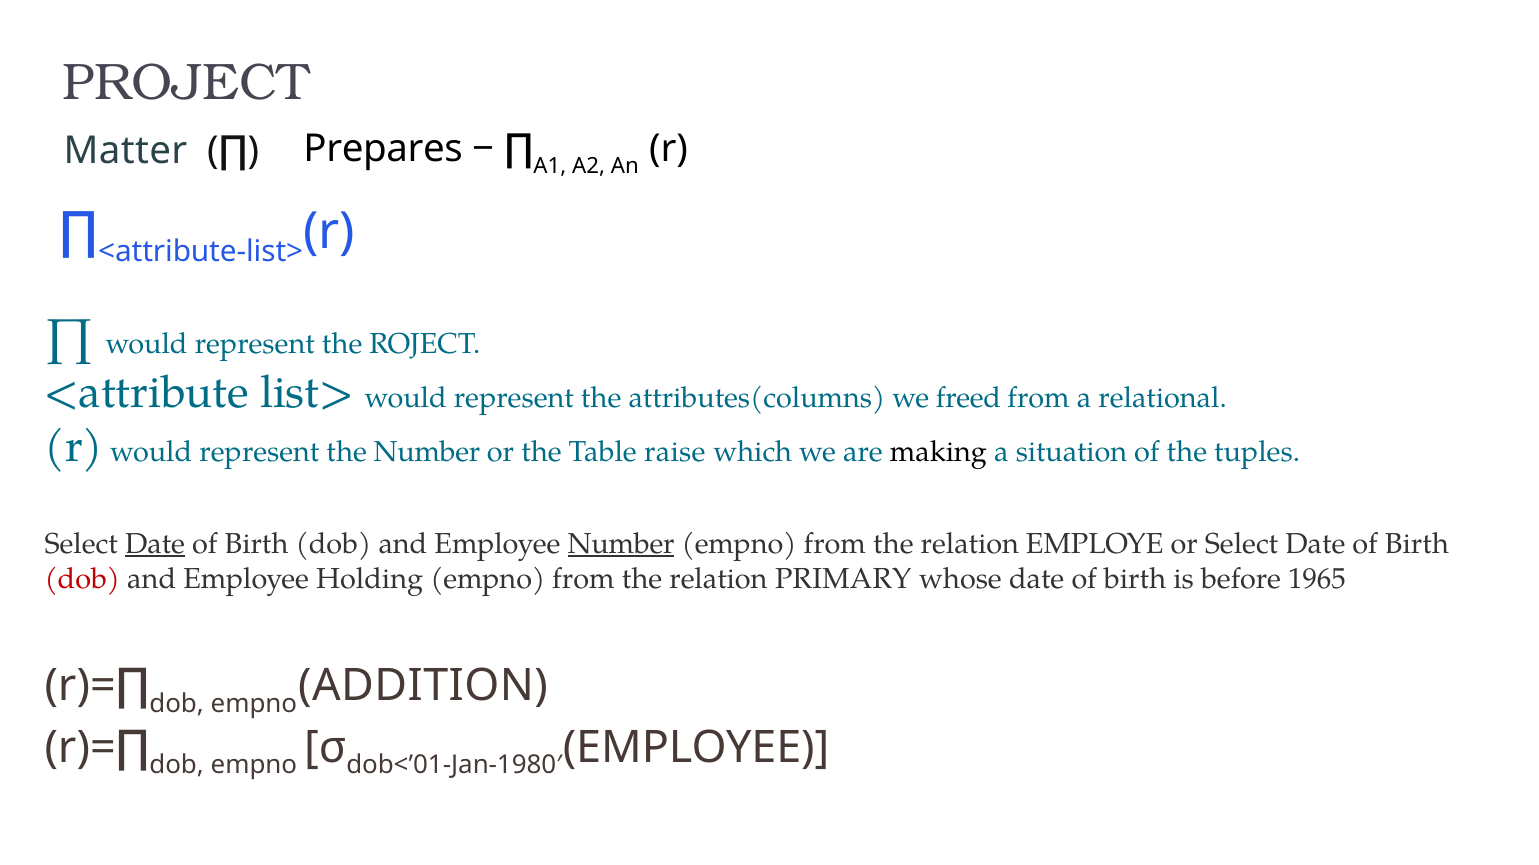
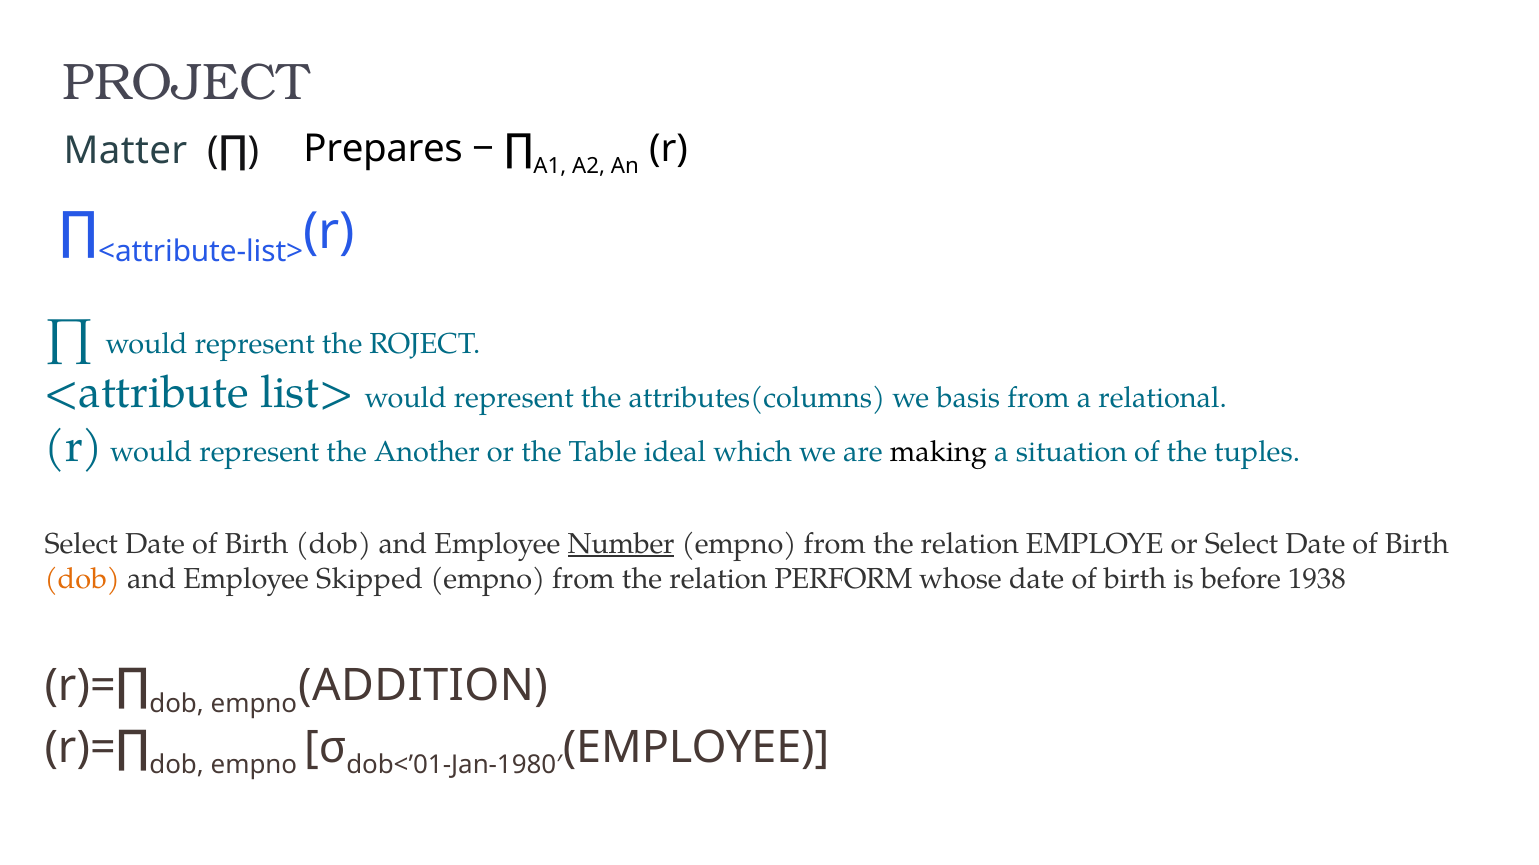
freed: freed -> basis
the Number: Number -> Another
raise: raise -> ideal
Date at (155, 544) underline: present -> none
dob at (82, 579) colour: red -> orange
Holding: Holding -> Skipped
PRIMARY: PRIMARY -> PERFORM
1965: 1965 -> 1938
